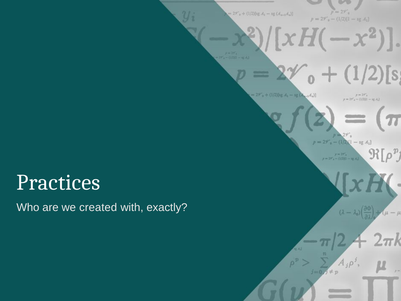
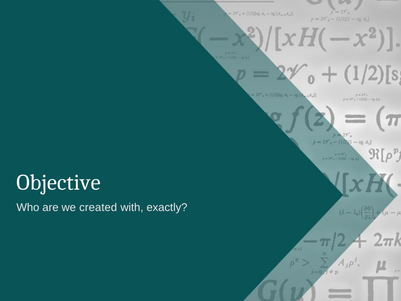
Practices: Practices -> Objective
